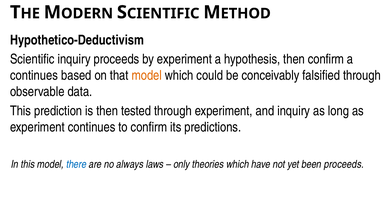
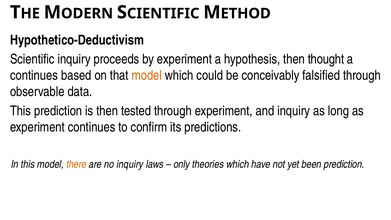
then confirm: confirm -> thought
there colour: blue -> orange
no always: always -> inquiry
been proceeds: proceeds -> prediction
